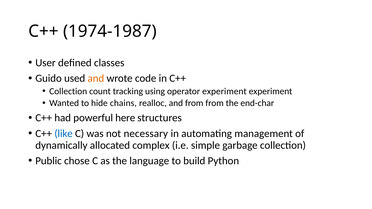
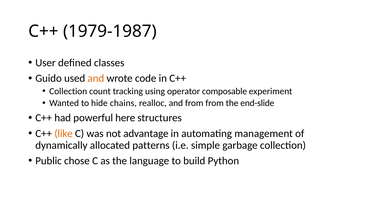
1974-1987: 1974-1987 -> 1979-1987
operator experiment: experiment -> composable
end-char: end-char -> end-slide
like colour: blue -> orange
necessary: necessary -> advantage
complex: complex -> patterns
